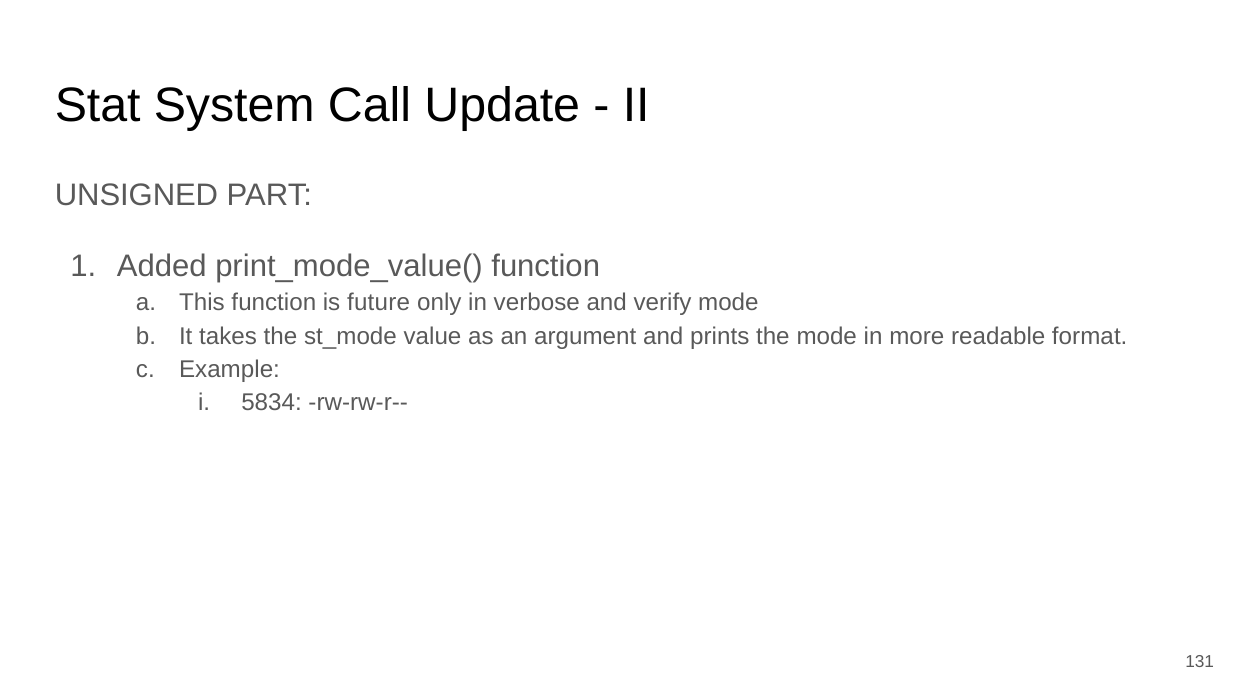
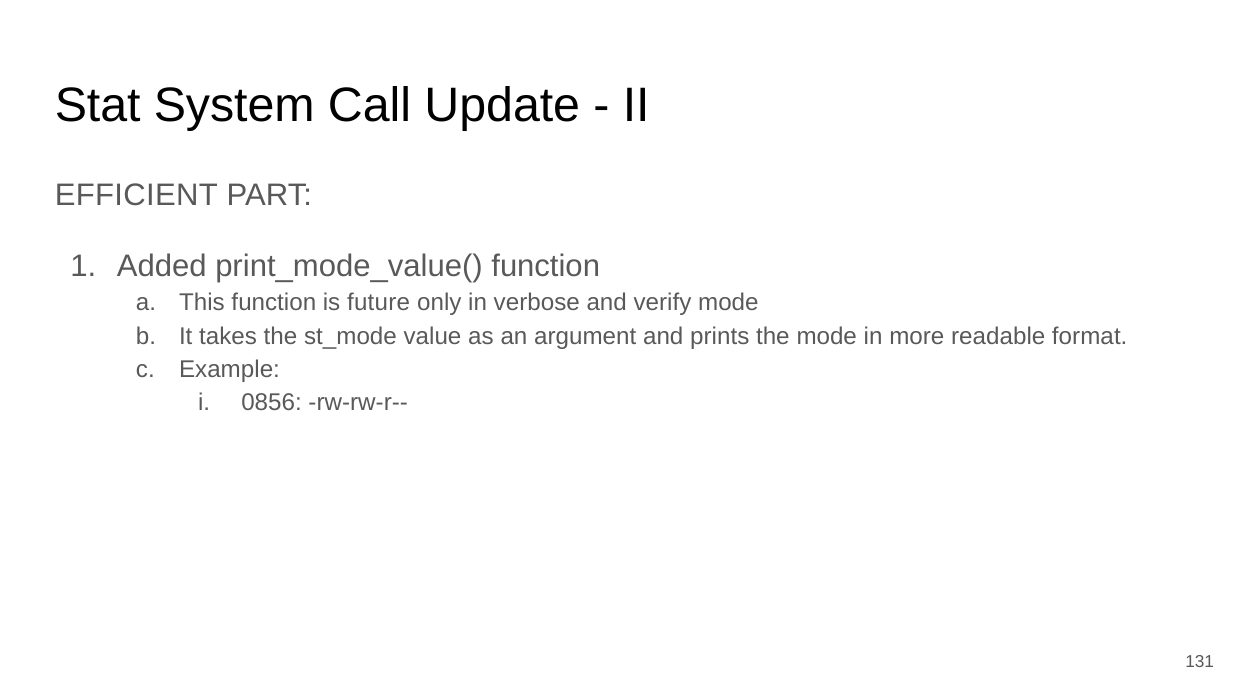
UNSIGNED: UNSIGNED -> EFFICIENT
5834: 5834 -> 0856
